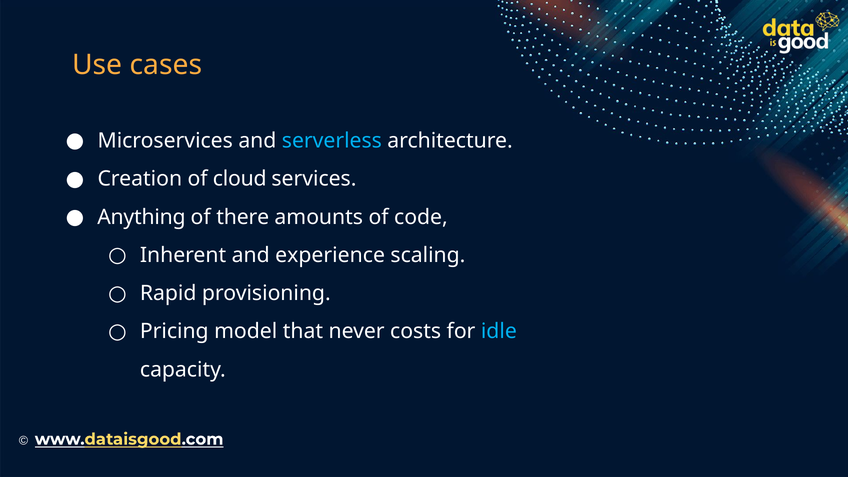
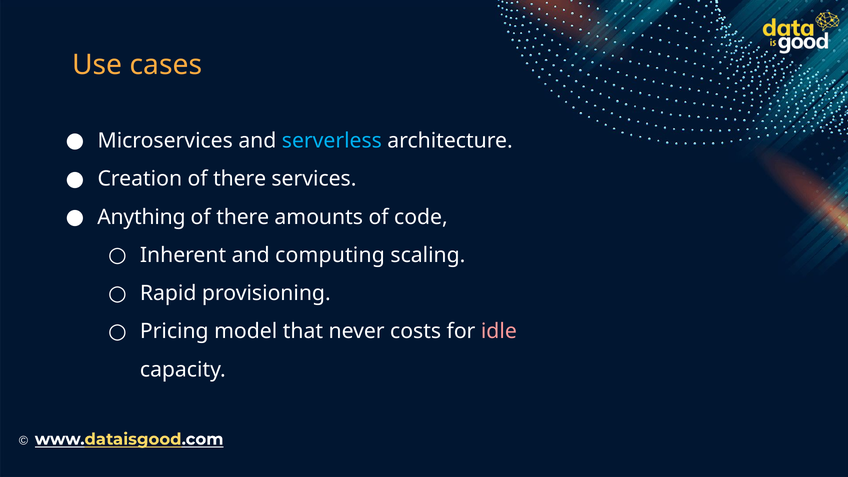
Creation of cloud: cloud -> there
experience: experience -> computing
idle colour: light blue -> pink
